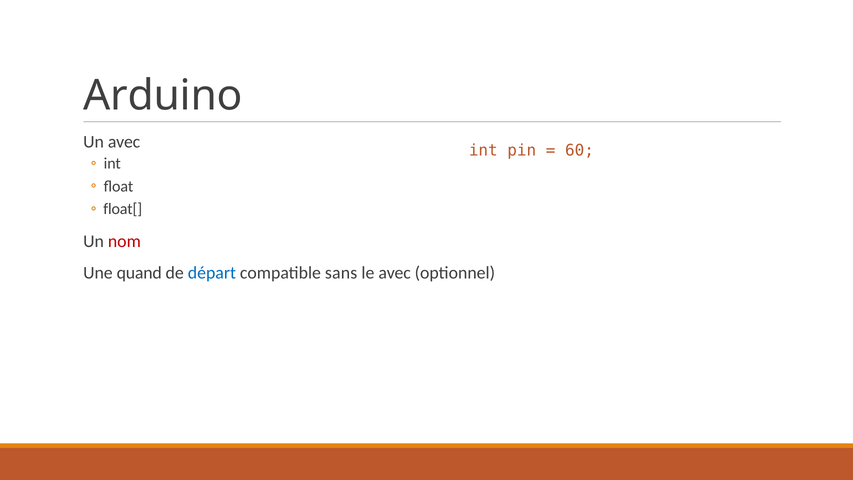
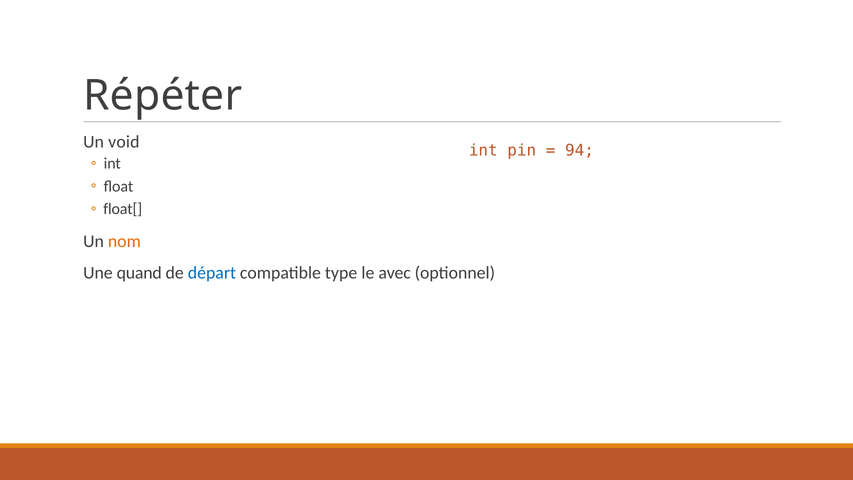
Arduino: Arduino -> Répéter
Un avec: avec -> void
60: 60 -> 94
nom colour: red -> orange
sans: sans -> type
